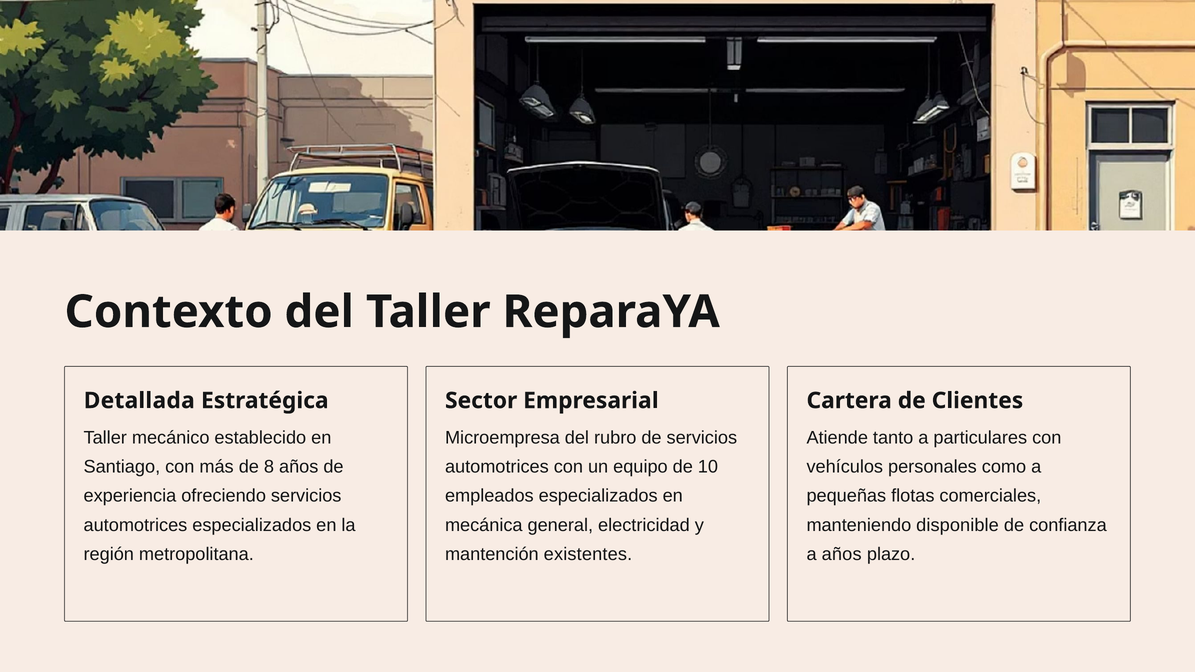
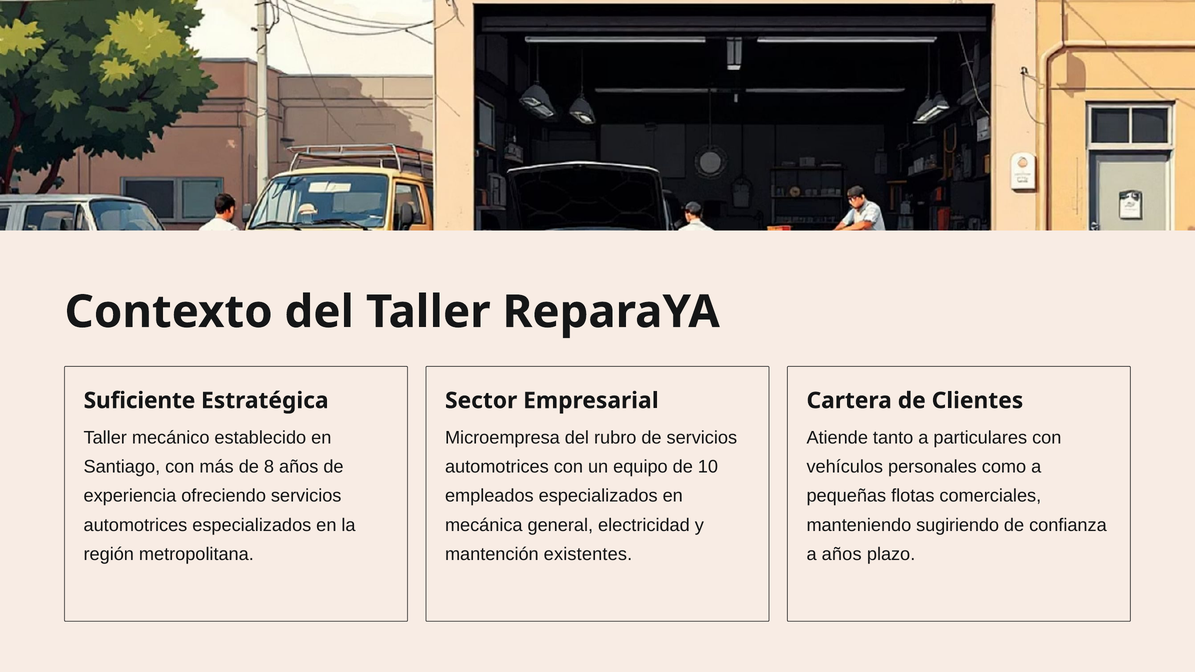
Detallada: Detallada -> Suficiente
disponible: disponible -> sugiriendo
